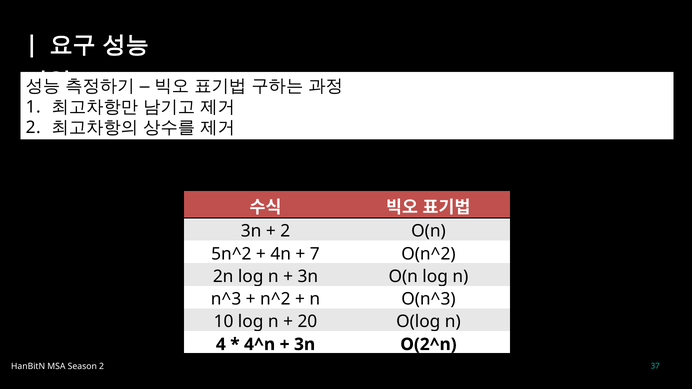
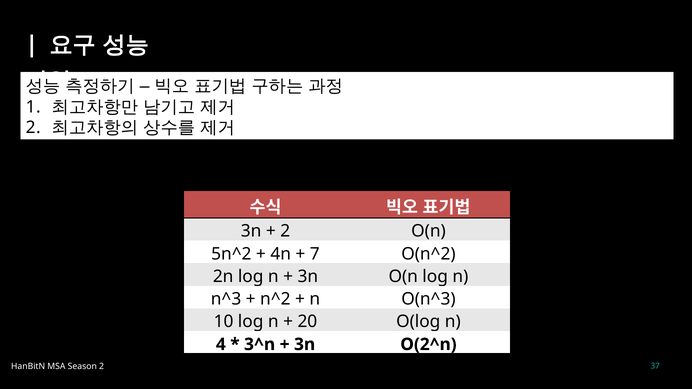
4^n: 4^n -> 3^n
